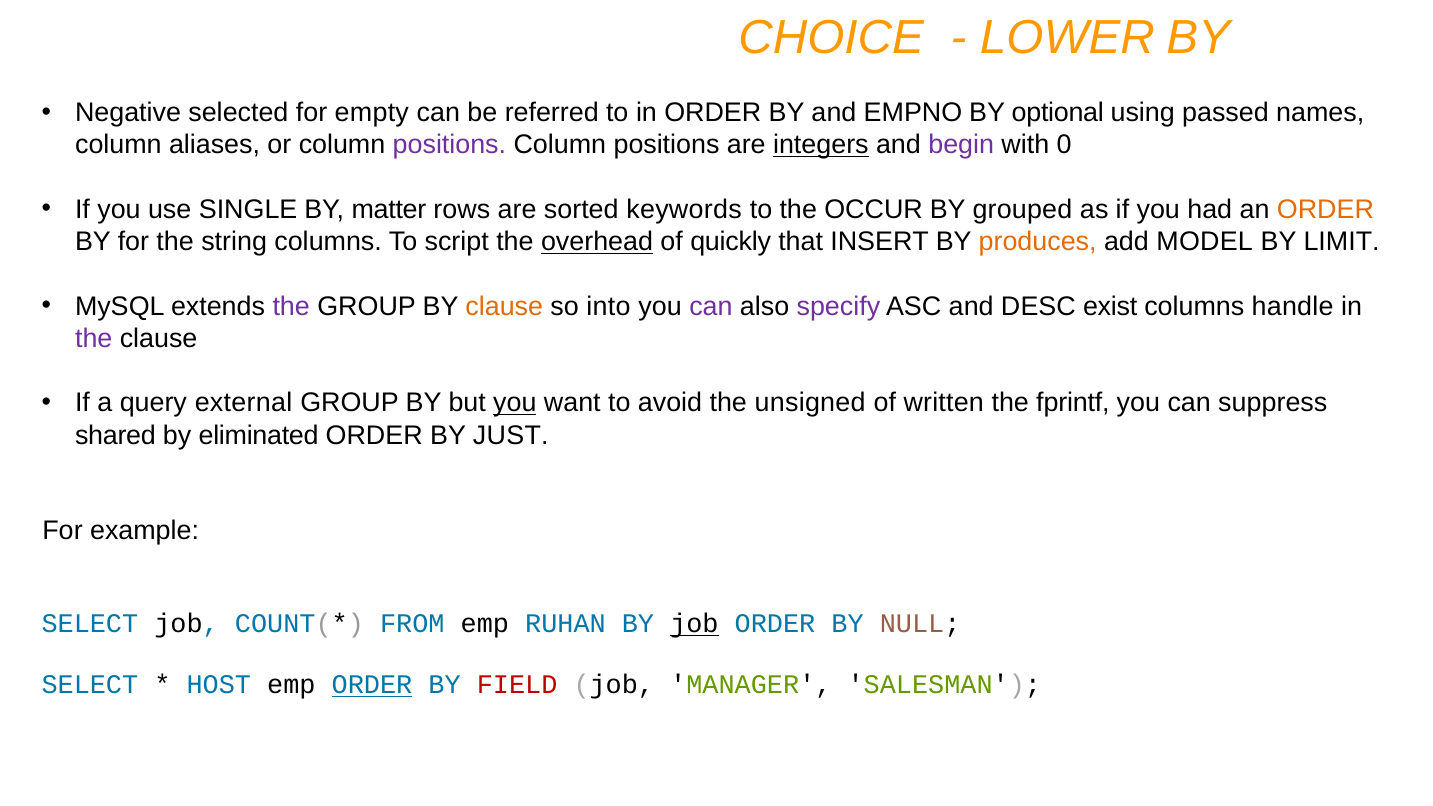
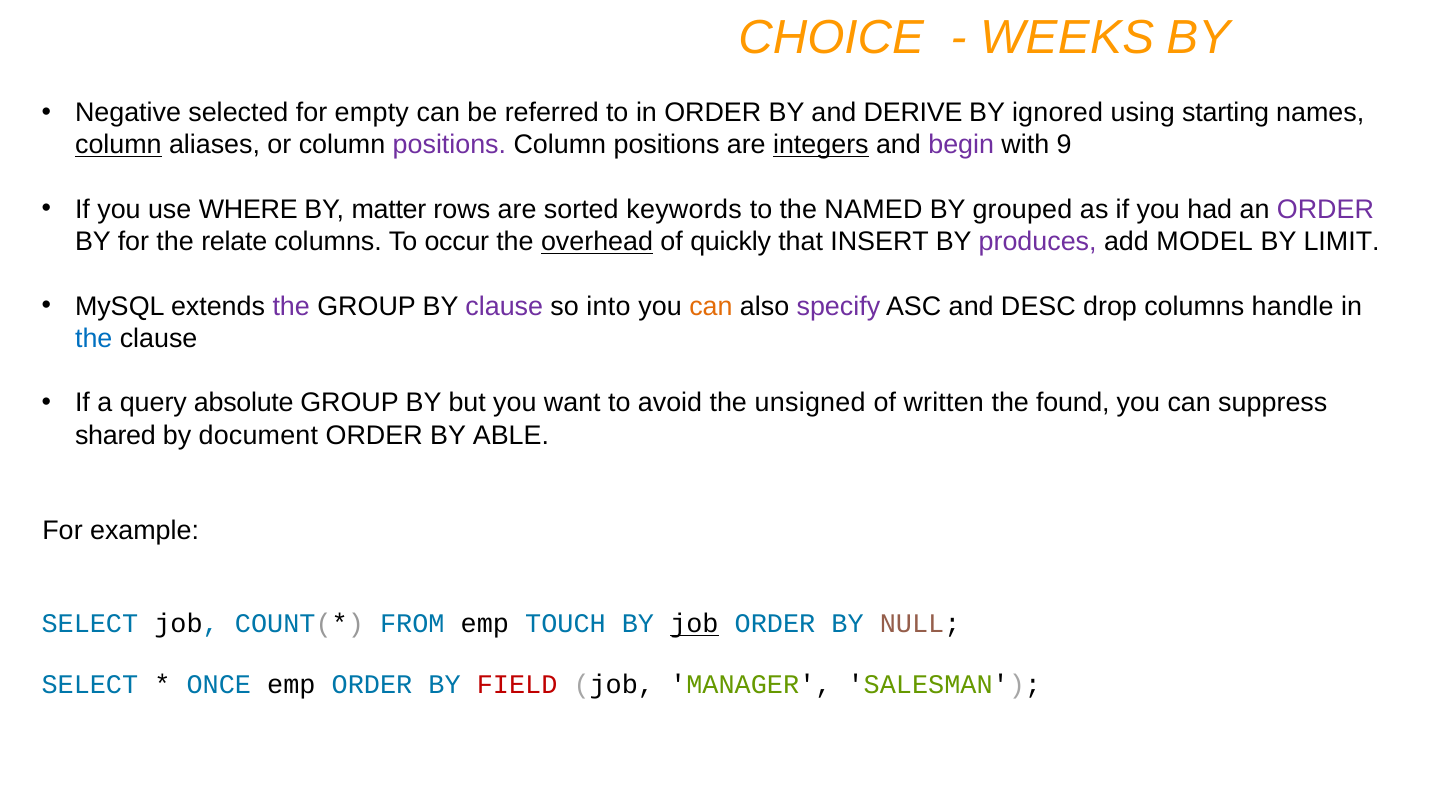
LOWER: LOWER -> WEEKS
EMPNO: EMPNO -> DERIVE
optional: optional -> ignored
passed: passed -> starting
column at (118, 145) underline: none -> present
0: 0 -> 9
SINGLE: SINGLE -> WHERE
OCCUR: OCCUR -> NAMED
ORDER at (1325, 210) colour: orange -> purple
string: string -> relate
script: script -> occur
produces colour: orange -> purple
clause at (504, 306) colour: orange -> purple
can at (711, 306) colour: purple -> orange
exist: exist -> drop
the at (94, 339) colour: purple -> blue
external: external -> absolute
you at (515, 403) underline: present -> none
fprintf: fprintf -> found
eliminated: eliminated -> document
JUST: JUST -> ABLE
RUHAN: RUHAN -> TOUCH
HOST: HOST -> ONCE
ORDER at (372, 685) underline: present -> none
